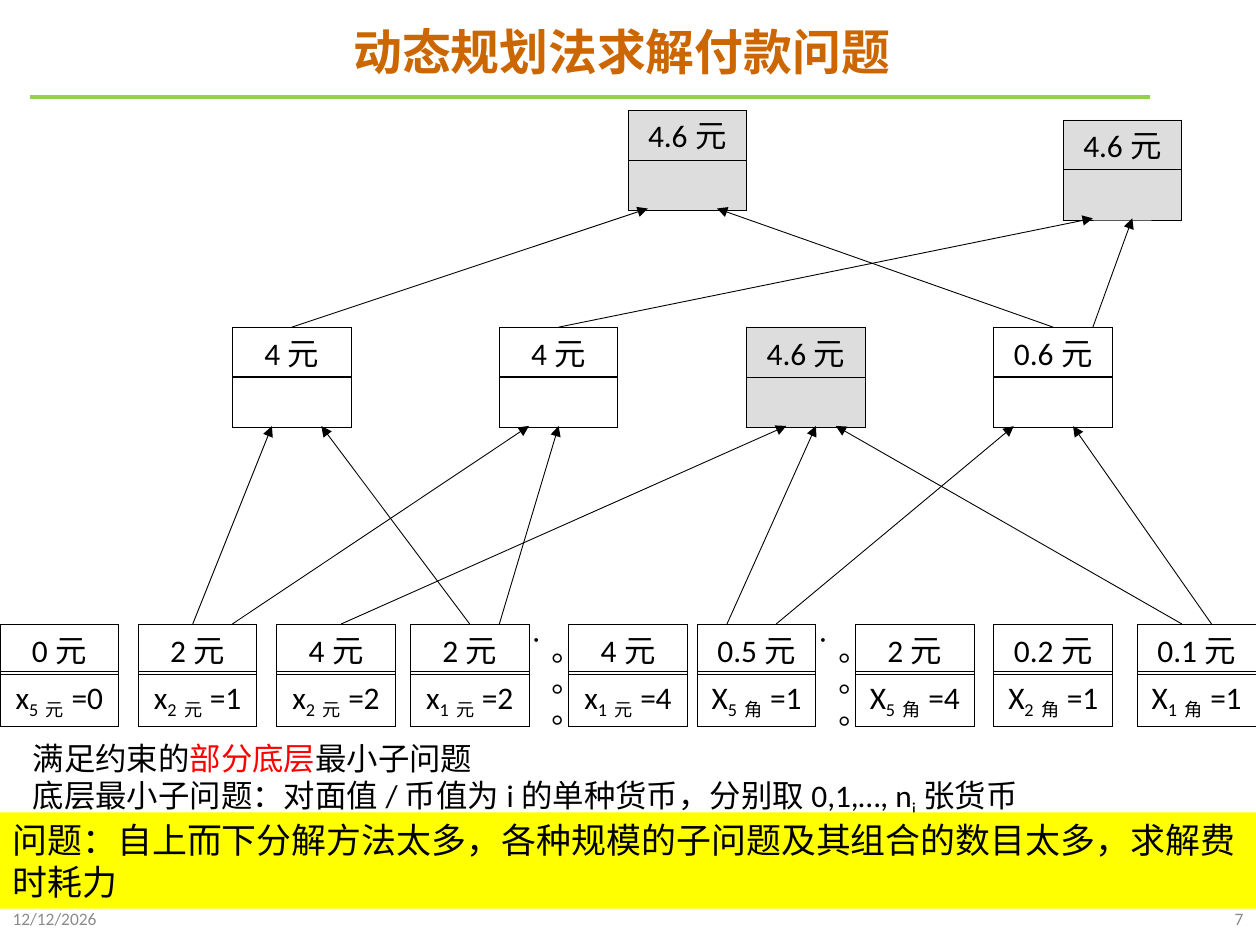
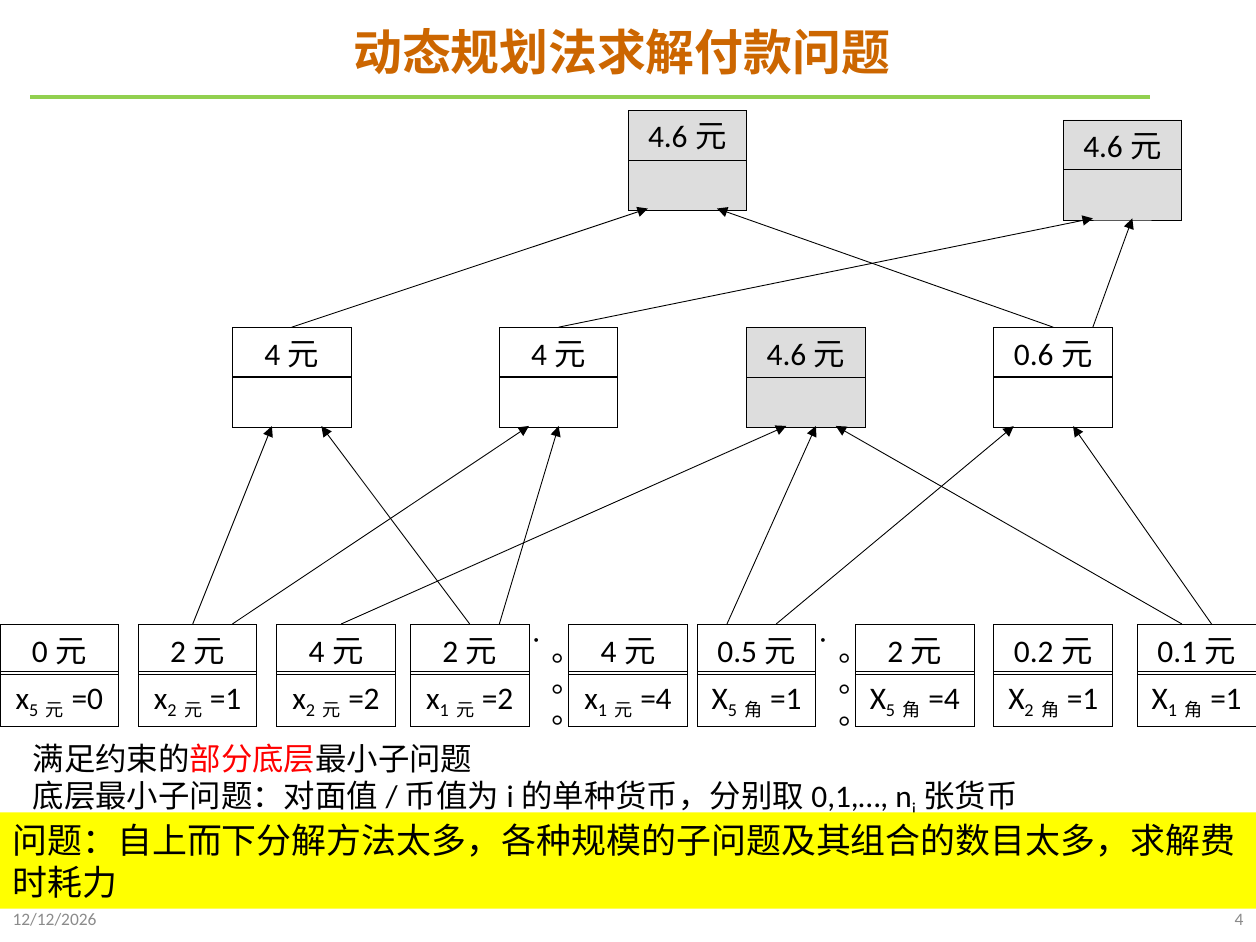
7: 7 -> 4
